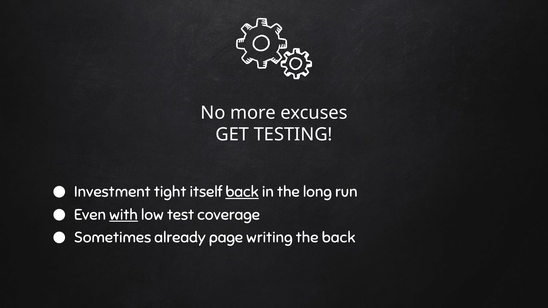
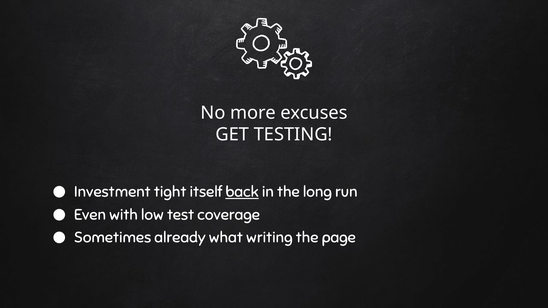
with underline: present -> none
page: page -> what
the back: back -> page
